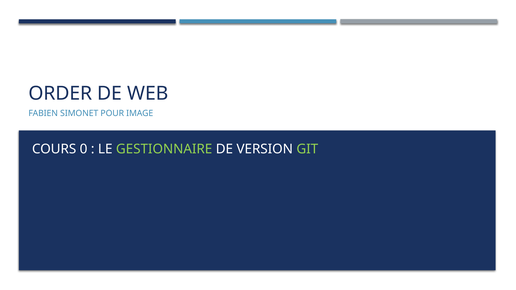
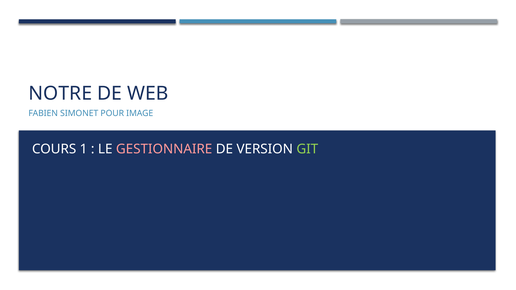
ORDER: ORDER -> NOTRE
0: 0 -> 1
GESTIONNAIRE colour: light green -> pink
